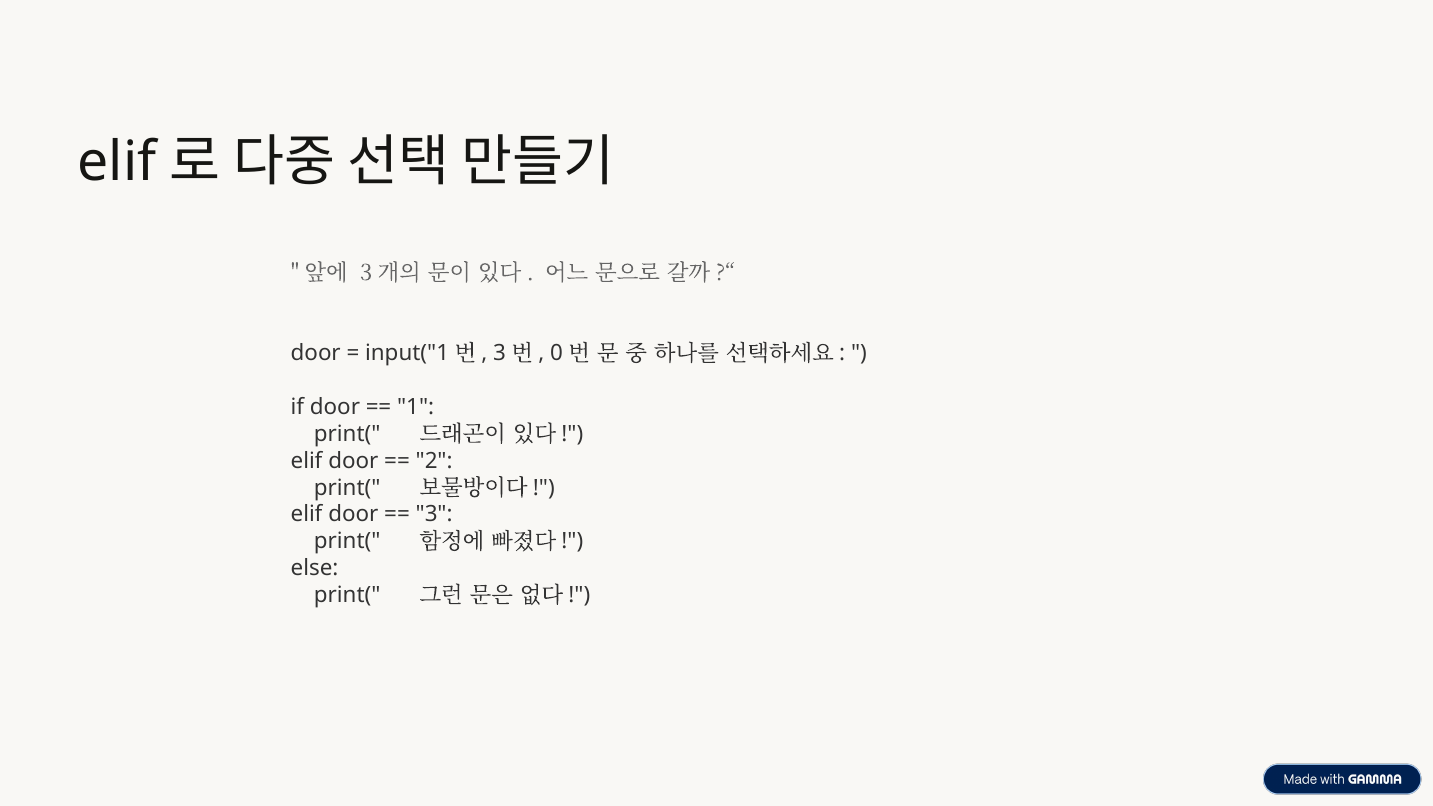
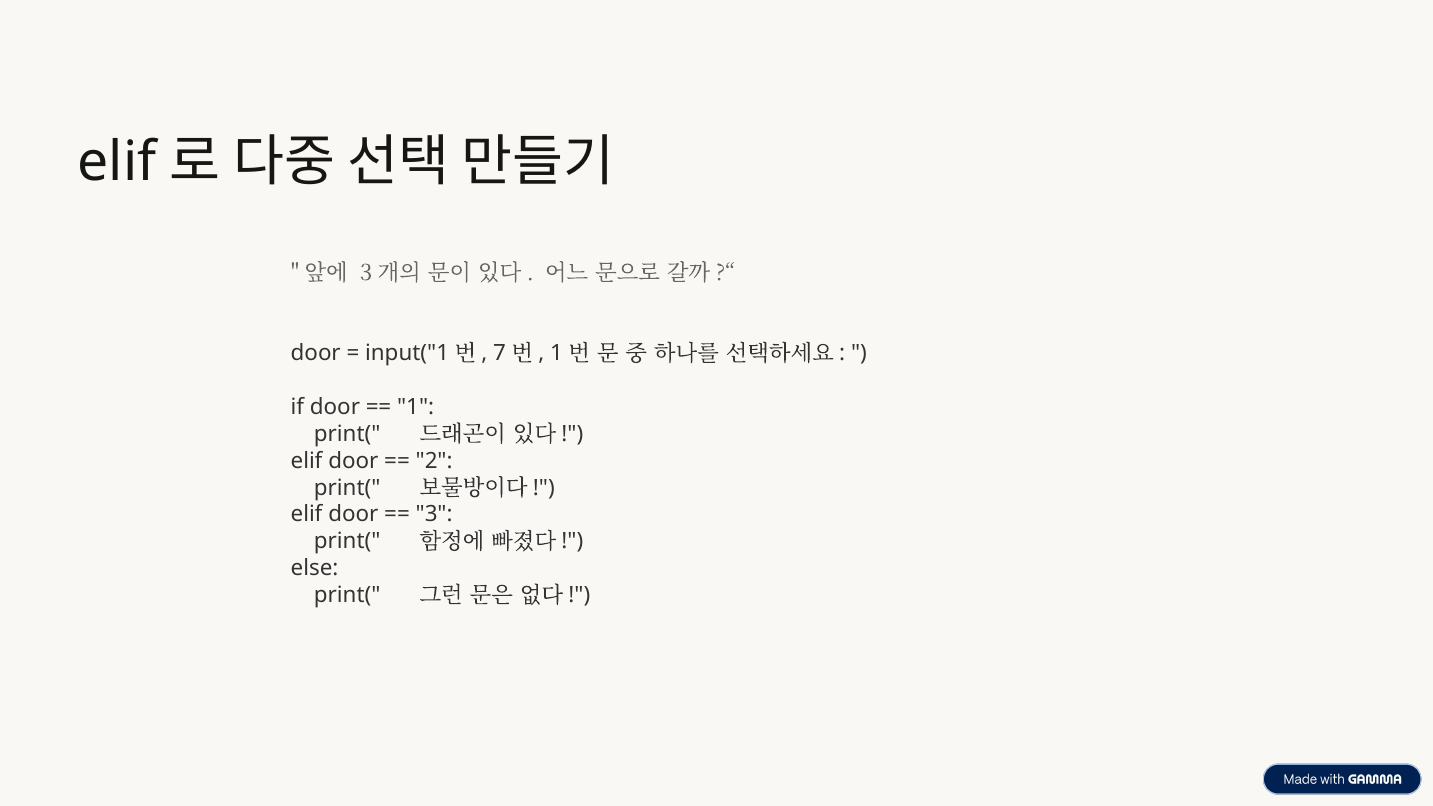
3 at (500, 353): 3 -> 7
0 at (557, 353): 0 -> 1
